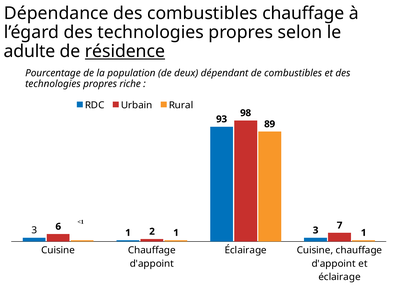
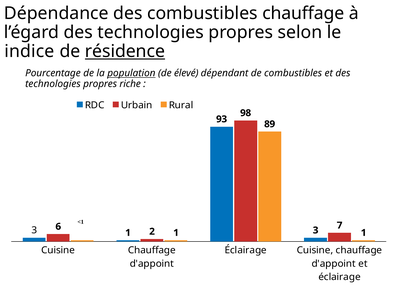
adulte: adulte -> indice
population underline: none -> present
deux: deux -> élevé
